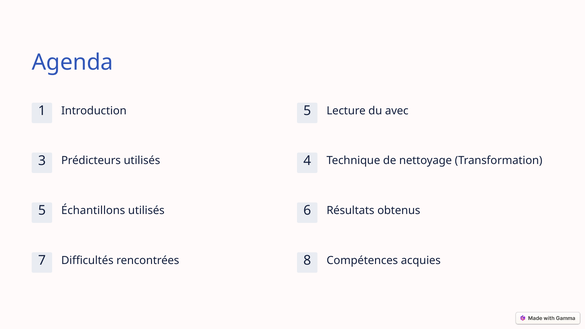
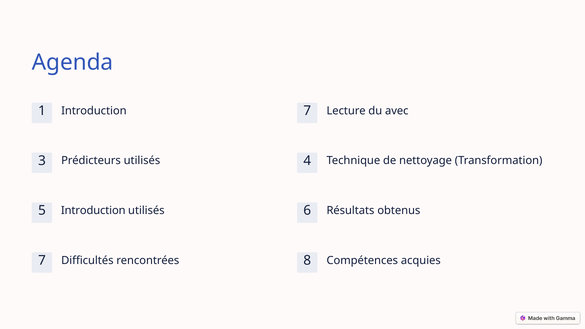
Introduction 5: 5 -> 7
5 Échantillons: Échantillons -> Introduction
